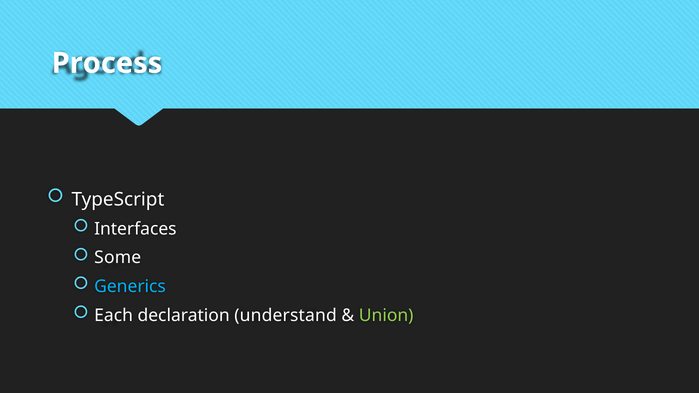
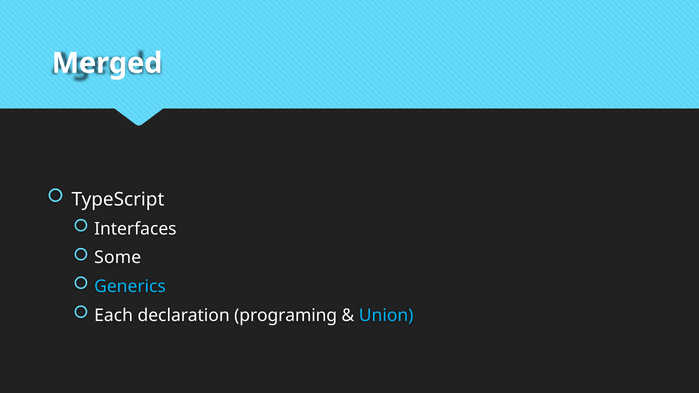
Process: Process -> Merged
understand: understand -> programing
Union colour: light green -> light blue
